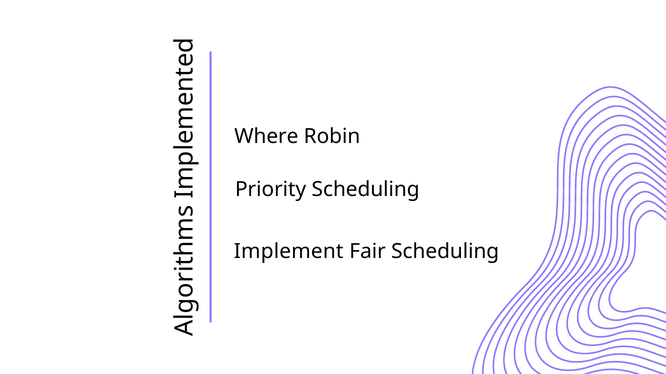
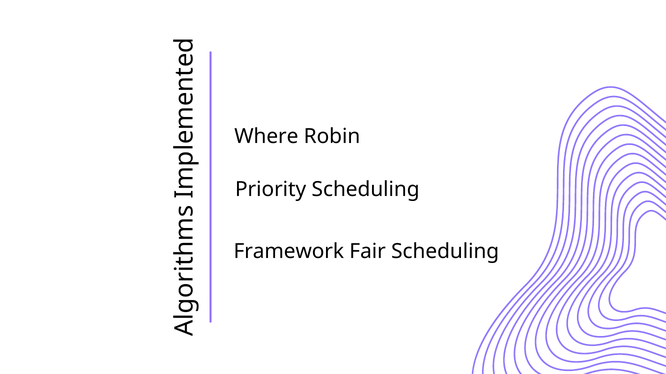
Implement: Implement -> Framework
